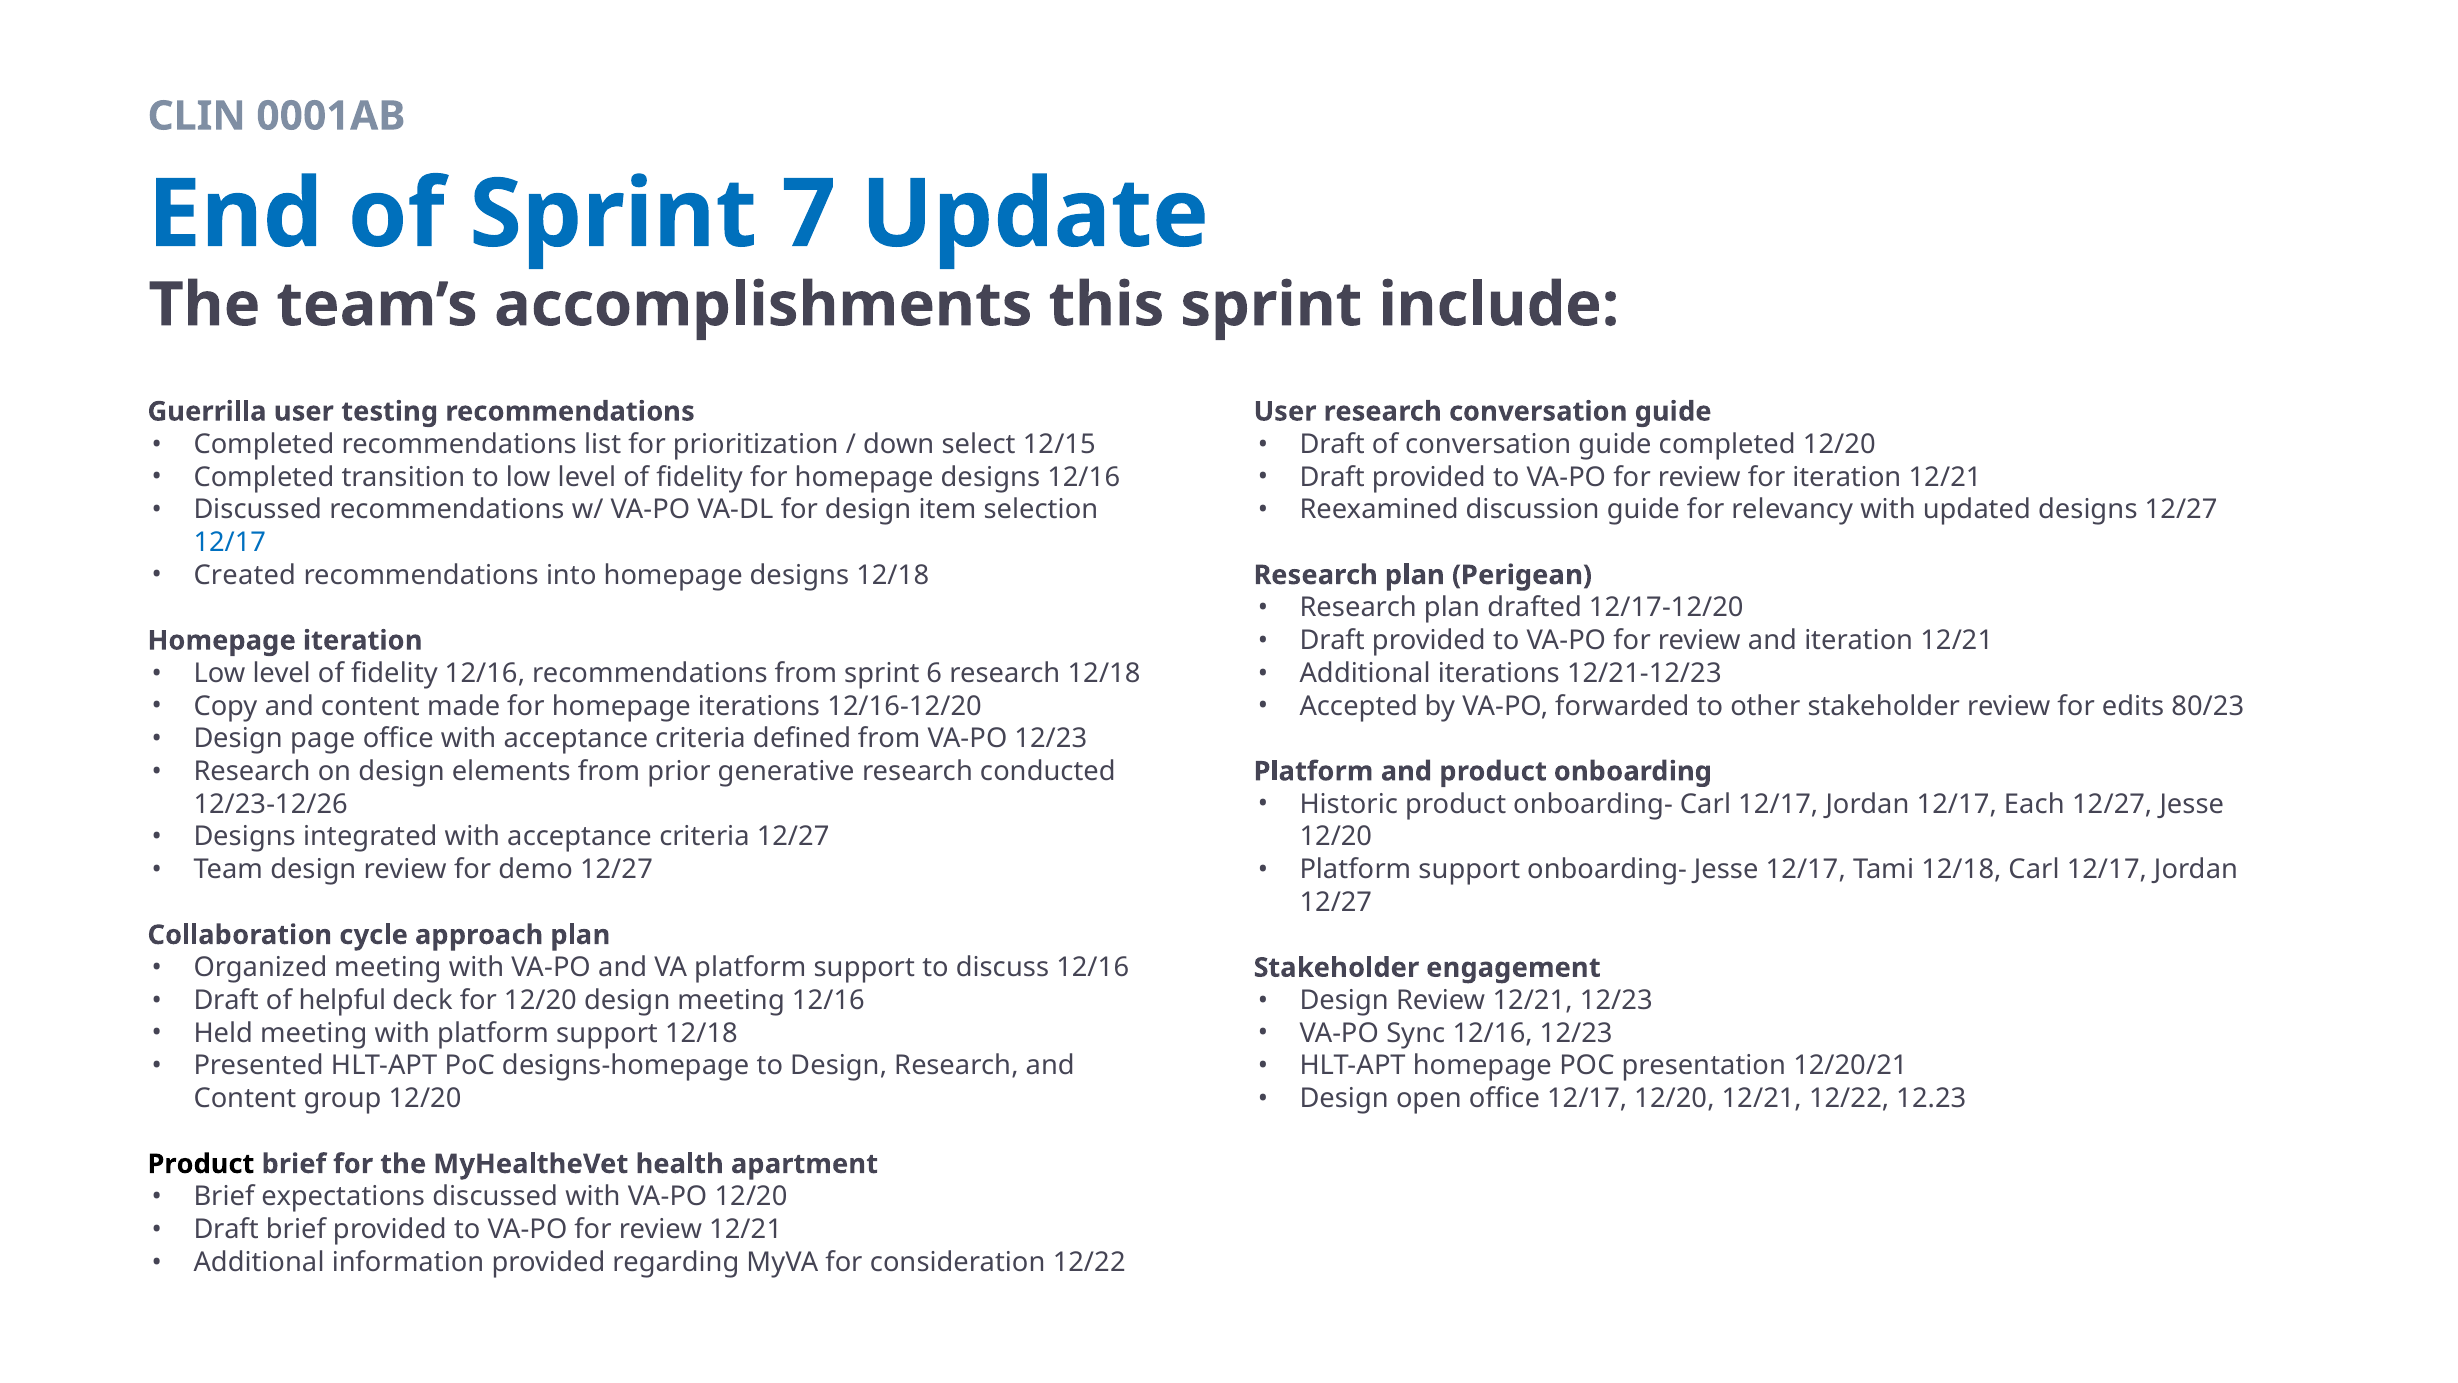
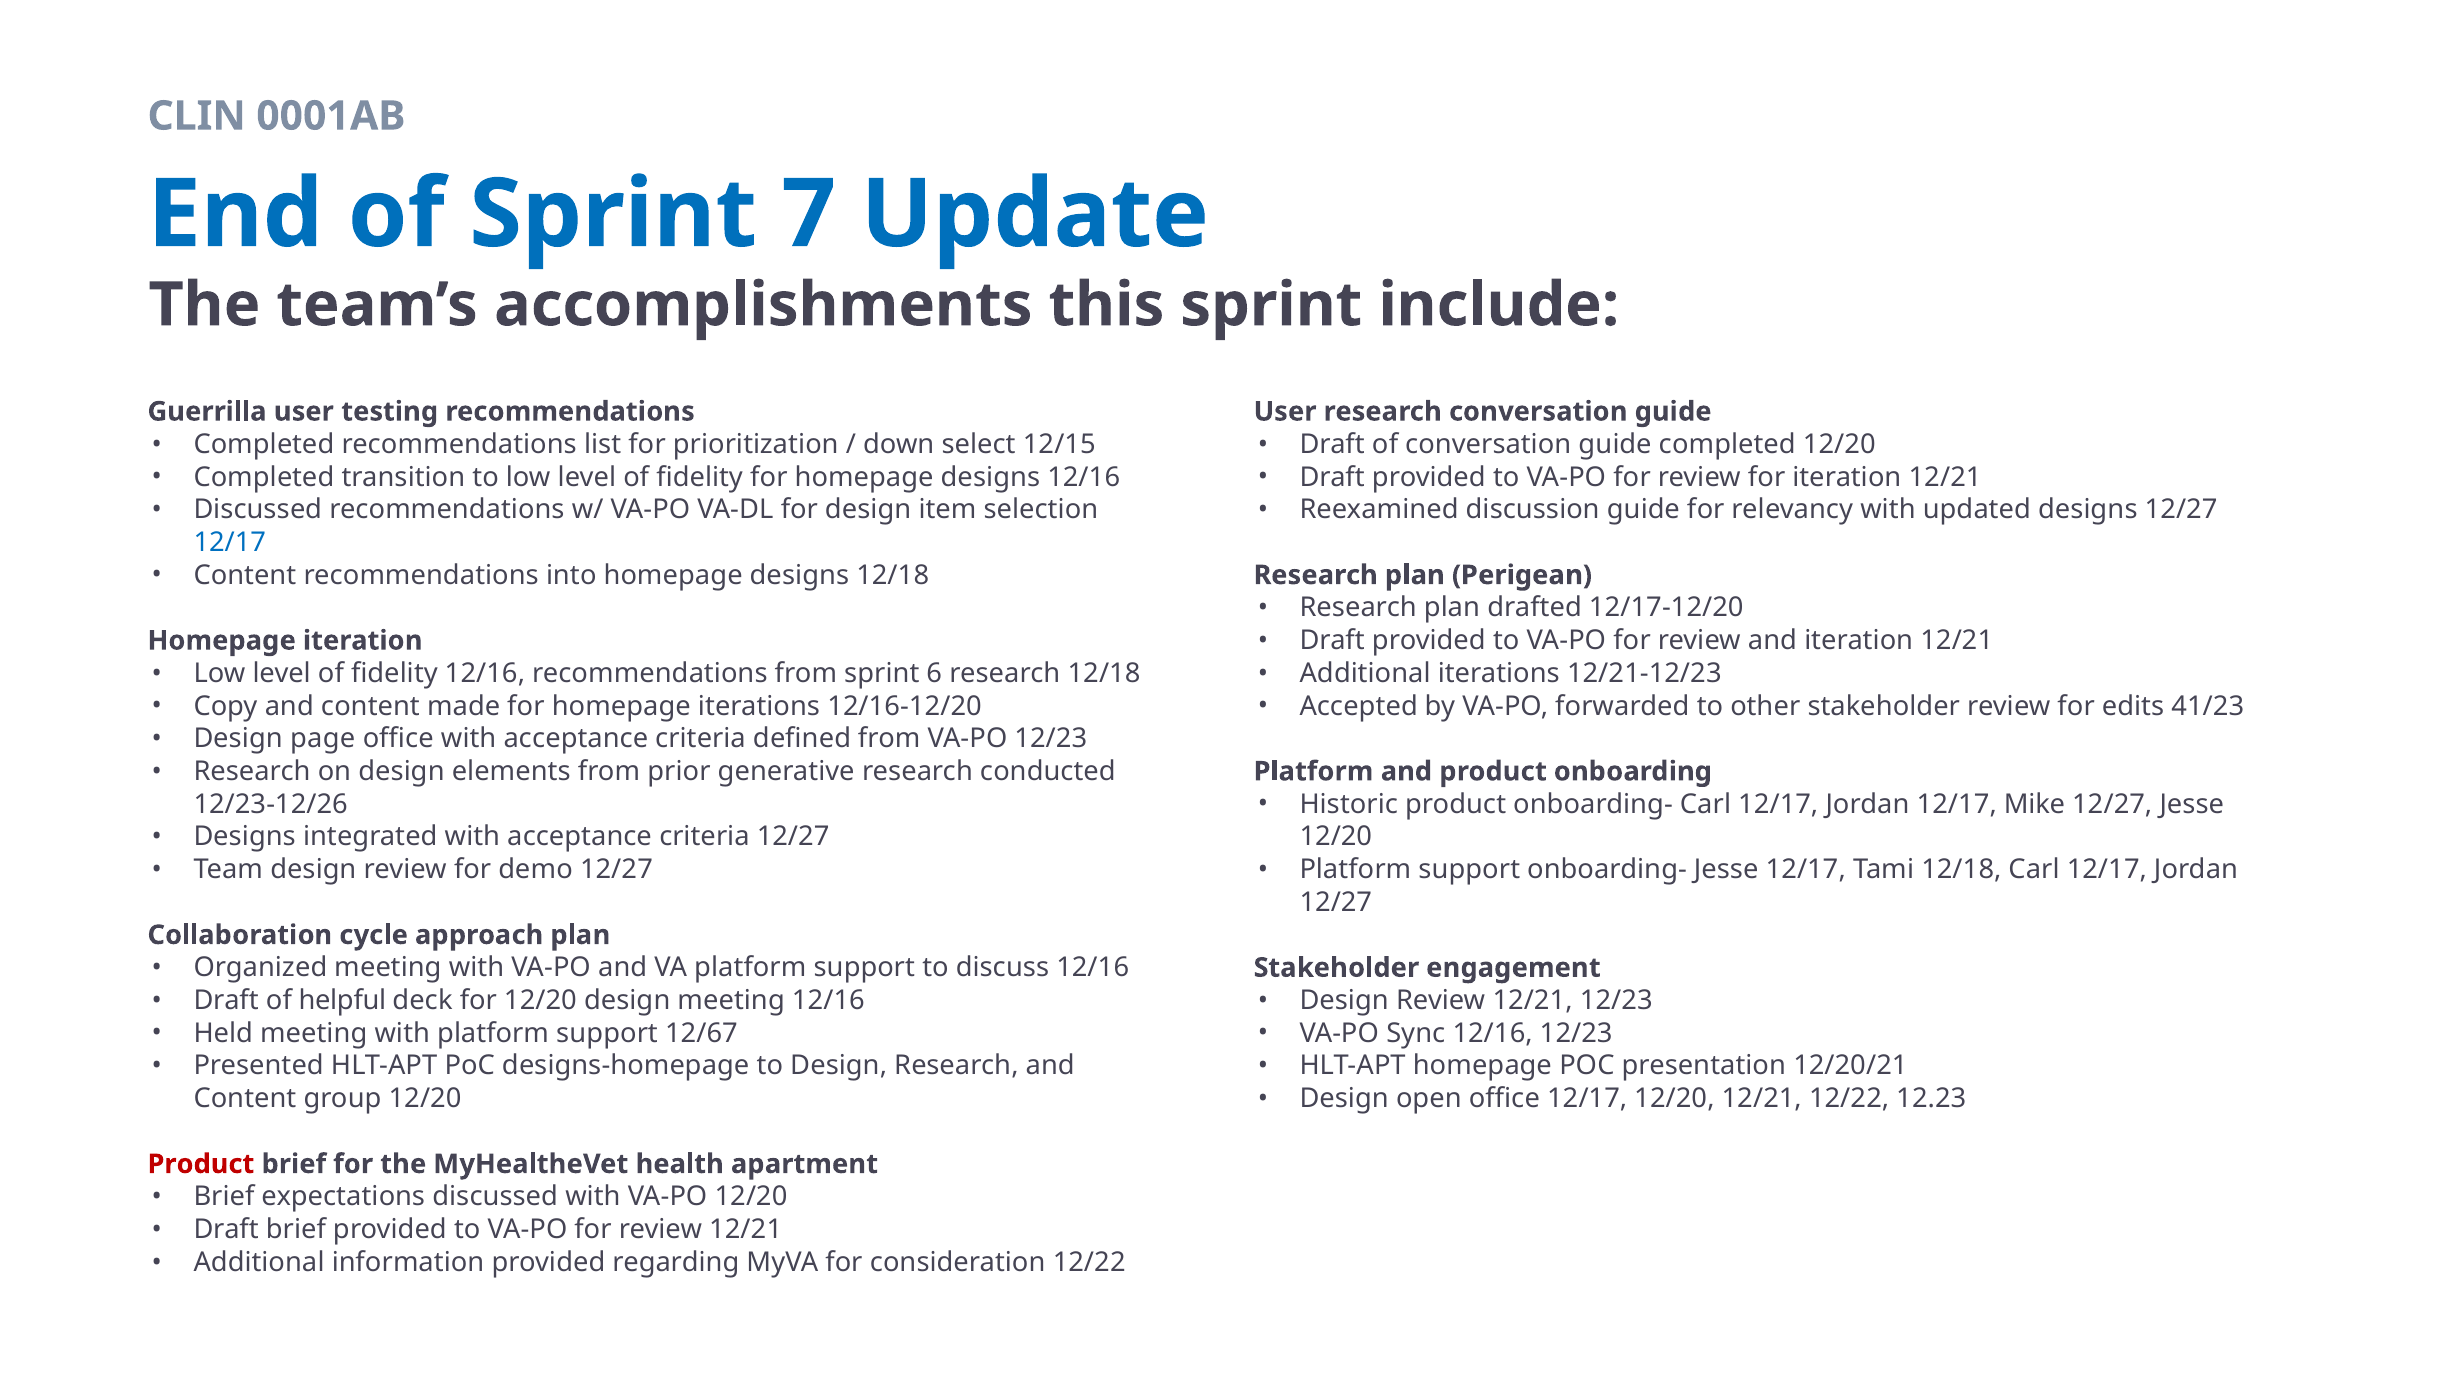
Created at (245, 575): Created -> Content
80/23: 80/23 -> 41/23
Each: Each -> Mike
support 12/18: 12/18 -> 12/67
Product at (201, 1164) colour: black -> red
